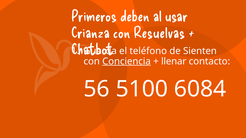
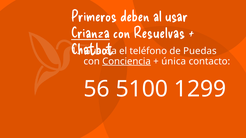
Crianza underline: none -> present
Sienten: Sienten -> Puedas
llenar: llenar -> única
6084: 6084 -> 1299
